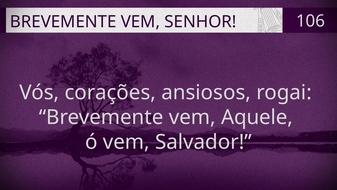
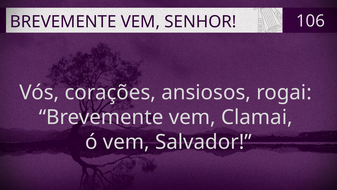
Aquele: Aquele -> Clamai
